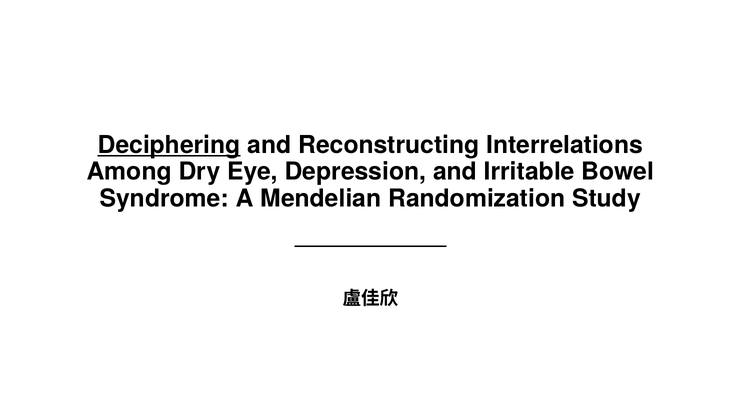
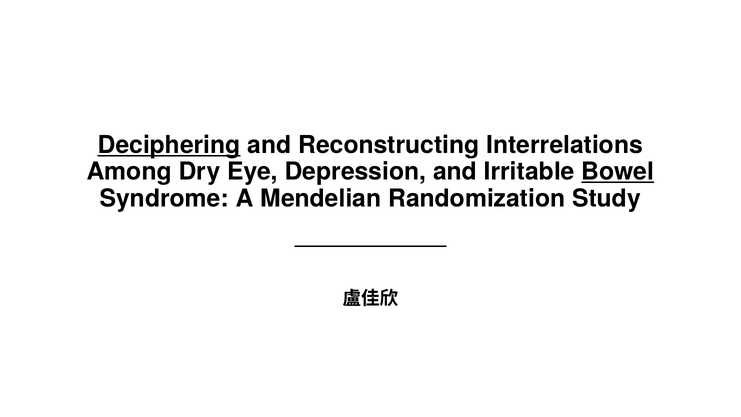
Bowel underline: none -> present
